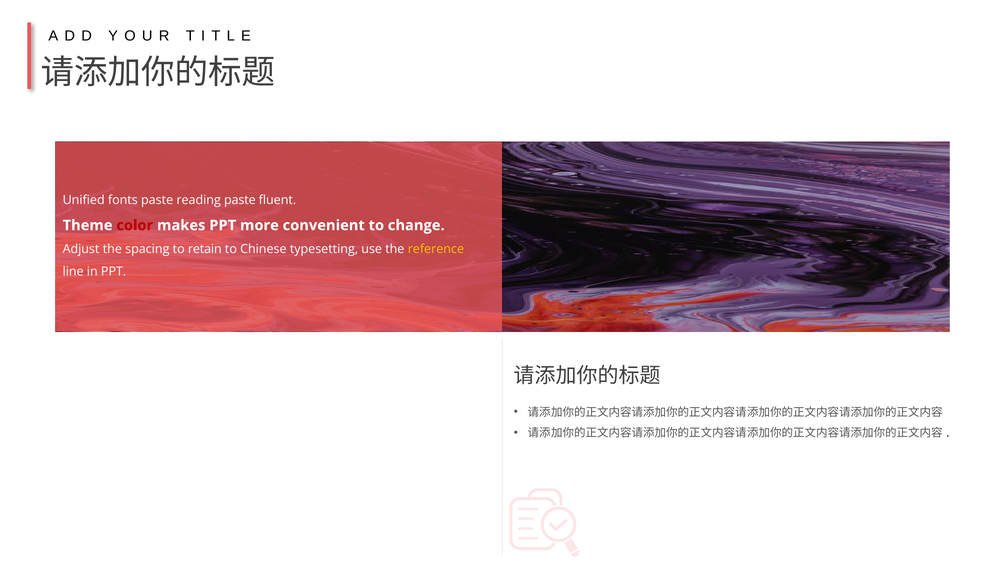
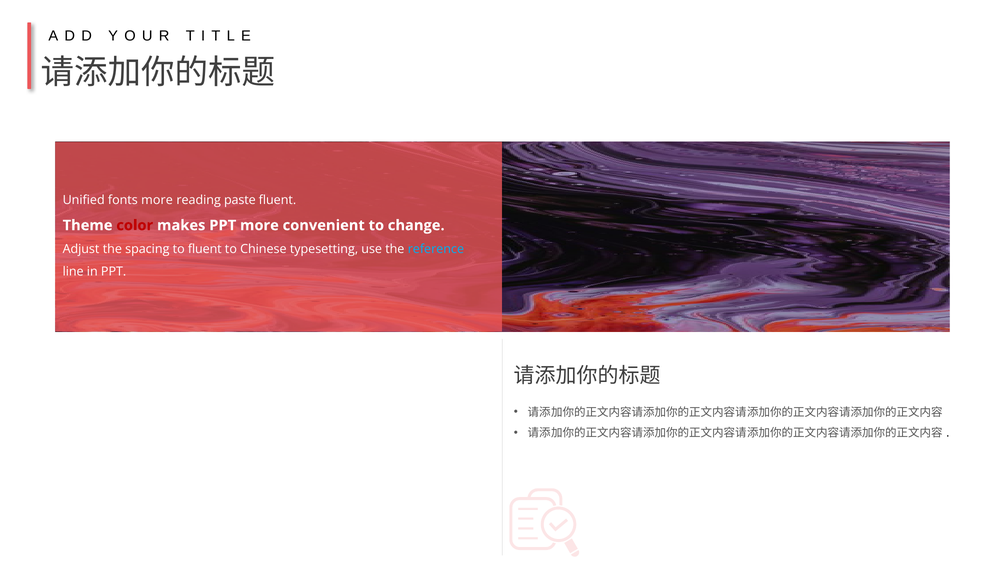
fonts paste: paste -> more
to retain: retain -> fluent
reference colour: yellow -> light blue
